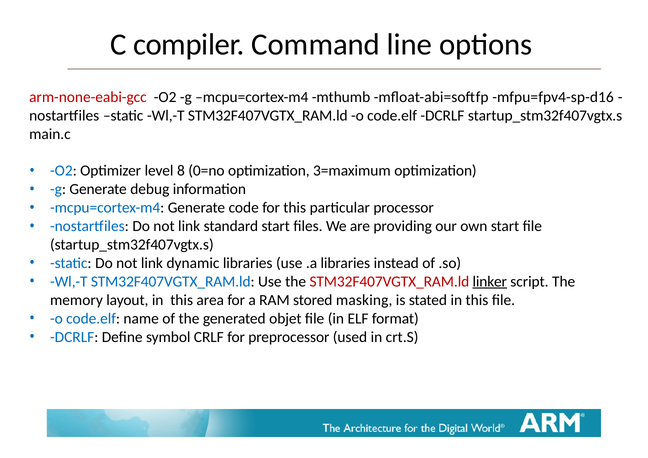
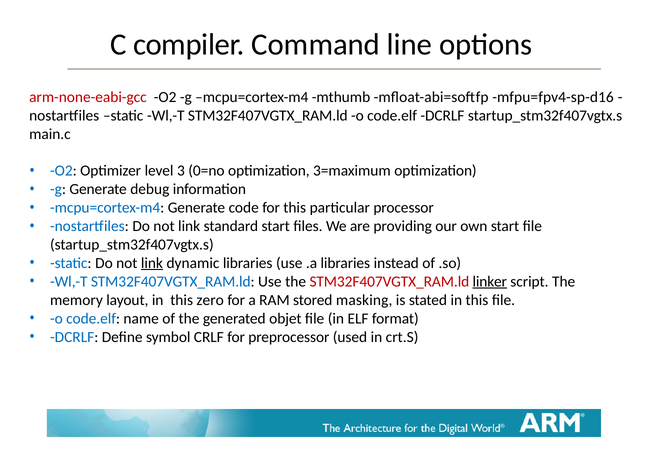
8: 8 -> 3
link at (152, 263) underline: none -> present
area: area -> zero
